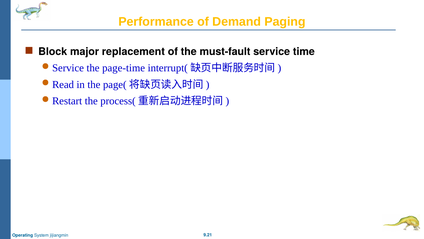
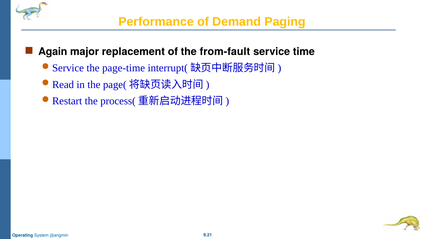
Block: Block -> Again
must-fault: must-fault -> from-fault
